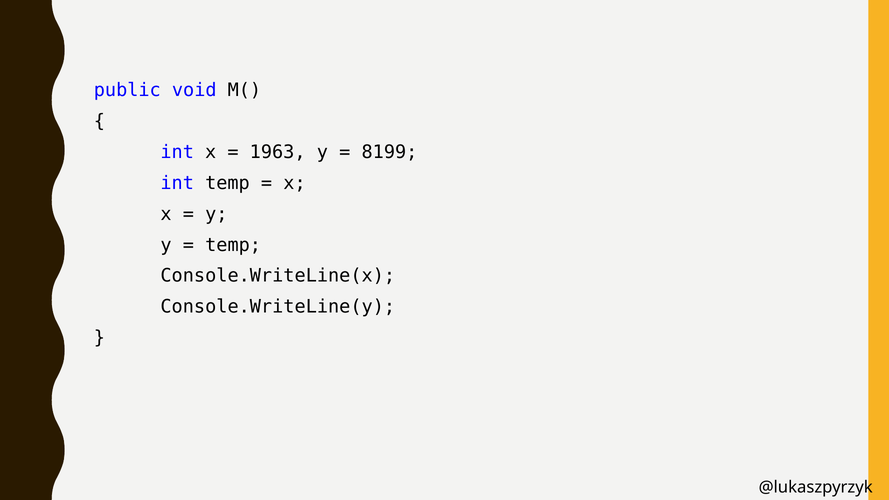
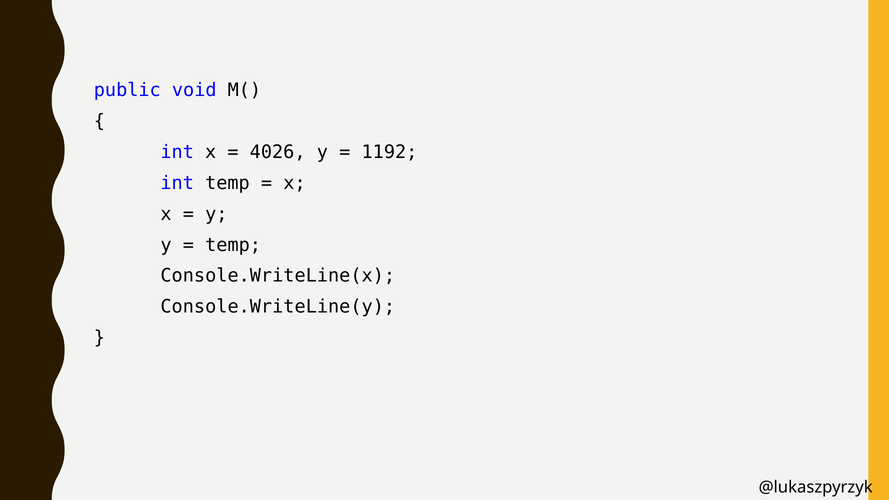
1963: 1963 -> 4026
8199: 8199 -> 1192
